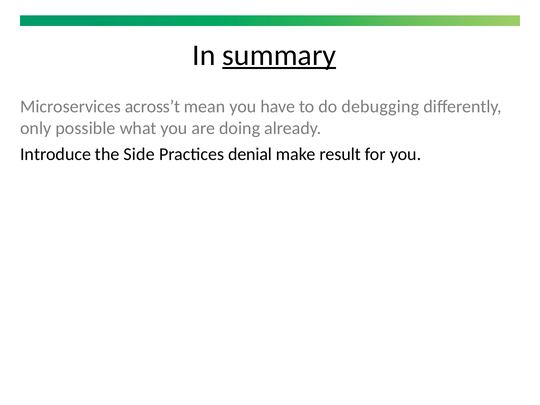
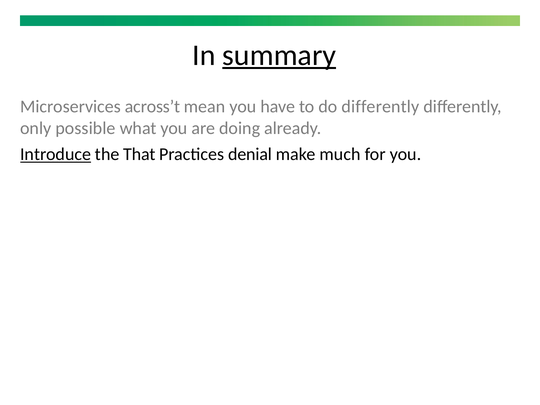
do debugging: debugging -> differently
Introduce underline: none -> present
Side: Side -> That
result: result -> much
